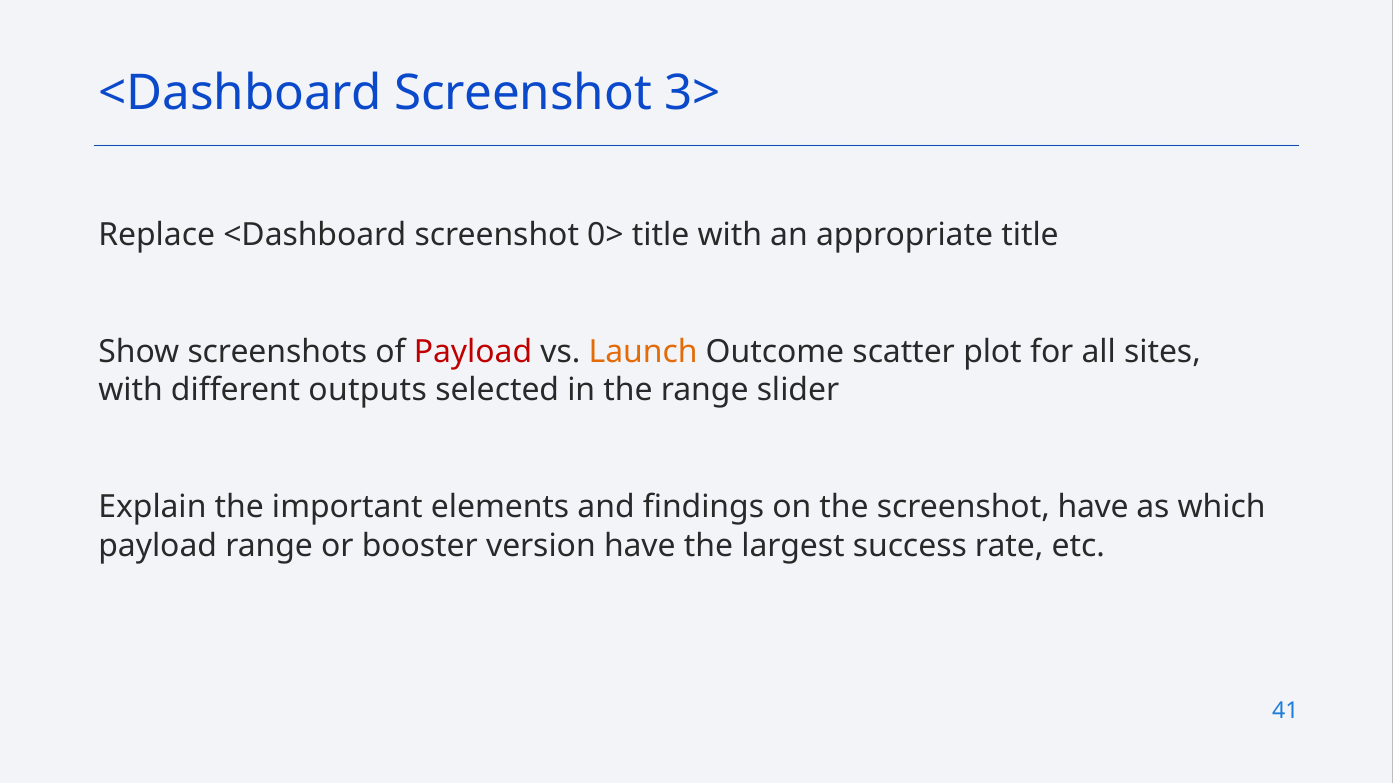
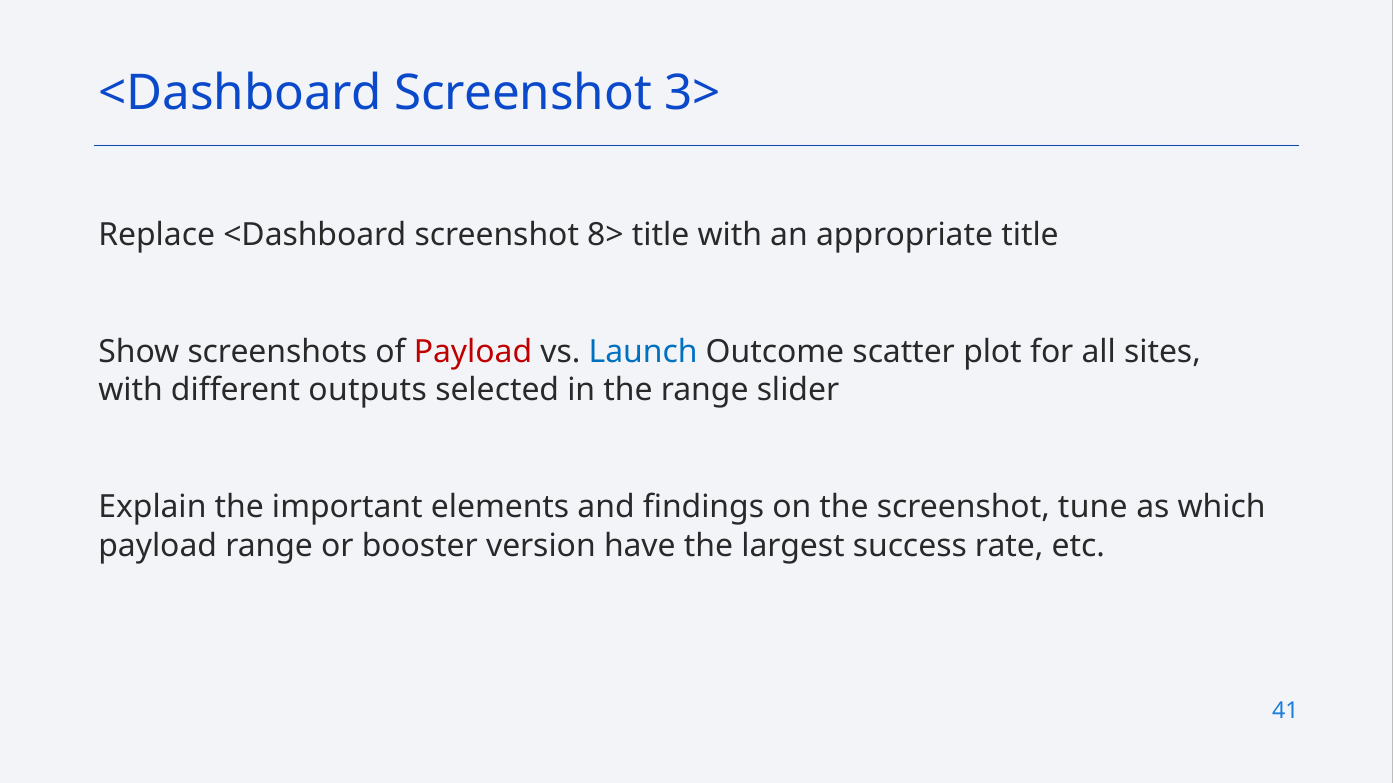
0>: 0> -> 8>
Launch colour: orange -> blue
screenshot have: have -> tune
